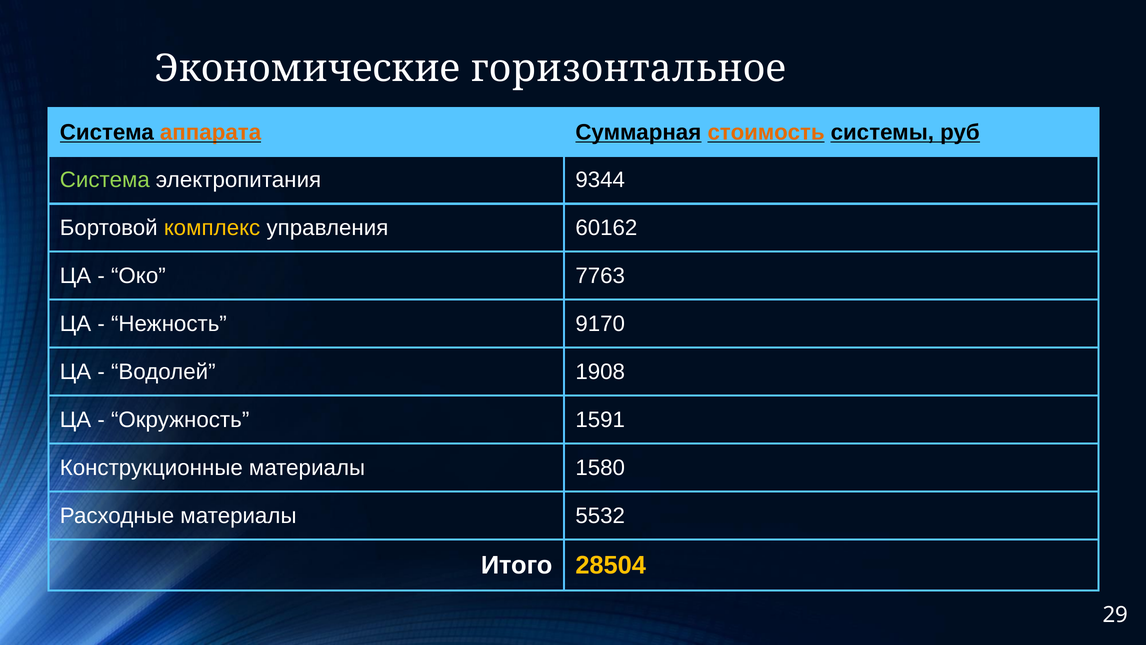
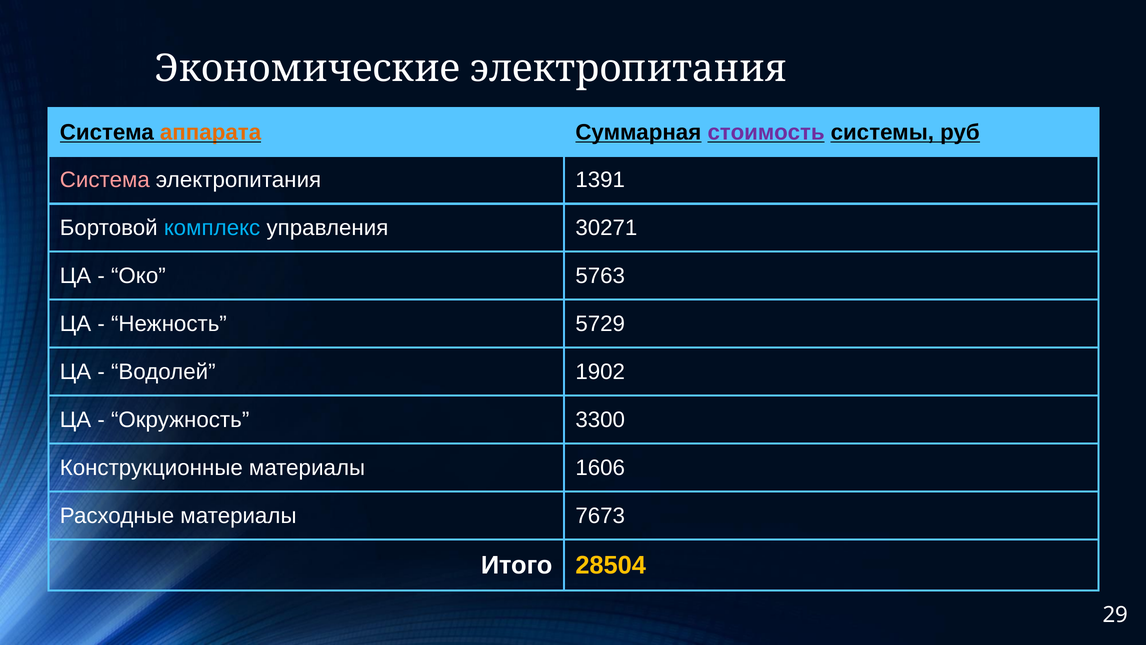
Экономические горизонтальное: горизонтальное -> электропитания
стоимость colour: orange -> purple
Система at (105, 180) colour: light green -> pink
9344: 9344 -> 1391
комплекс colour: yellow -> light blue
60162: 60162 -> 30271
7763: 7763 -> 5763
9170: 9170 -> 5729
1908: 1908 -> 1902
1591: 1591 -> 3300
1580: 1580 -> 1606
5532: 5532 -> 7673
